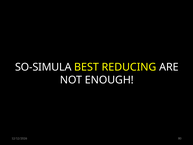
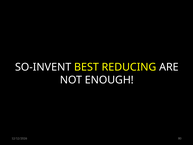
SO-SIMULA: SO-SIMULA -> SO-INVENT
